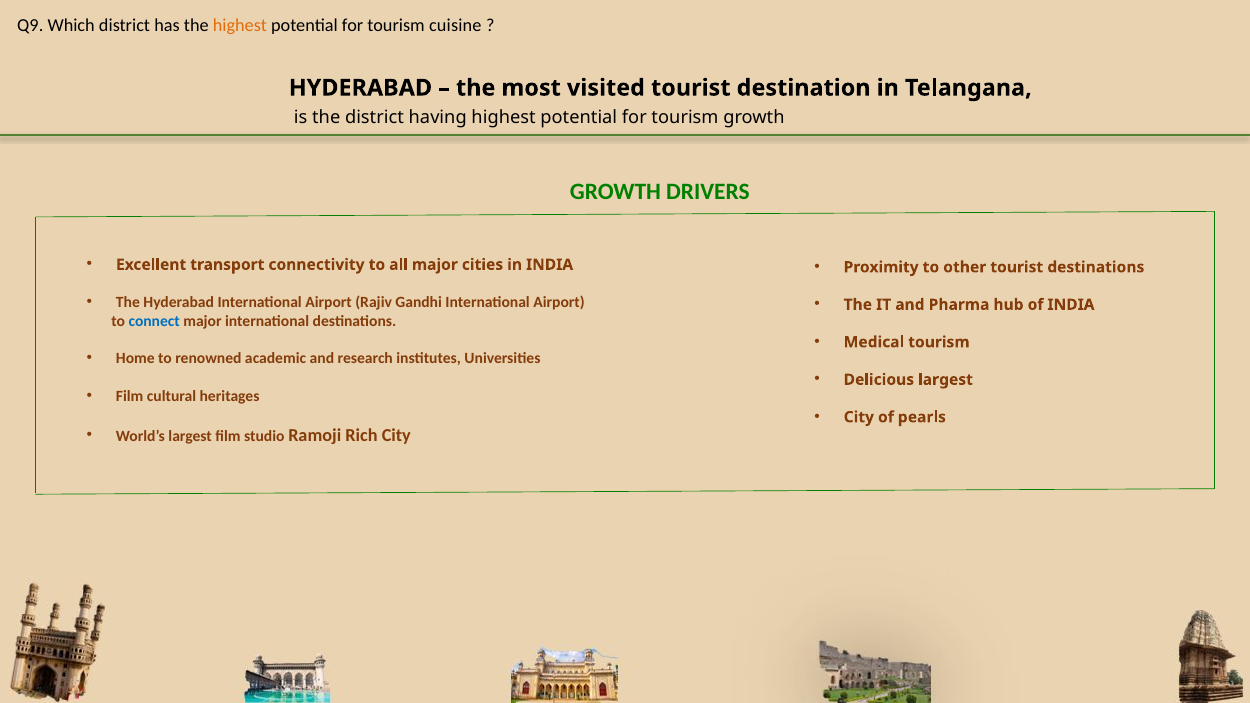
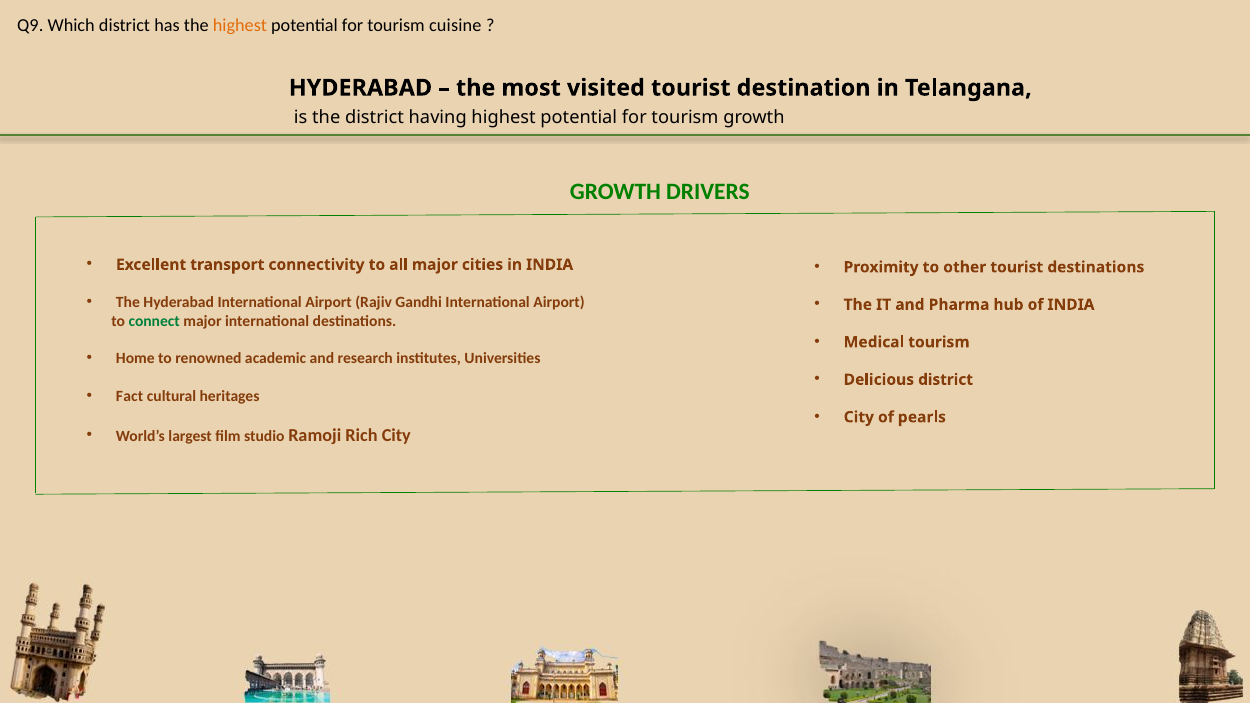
connect colour: blue -> green
Delicious largest: largest -> district
Film at (130, 396): Film -> Fact
